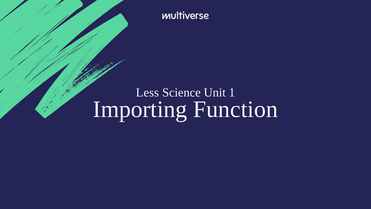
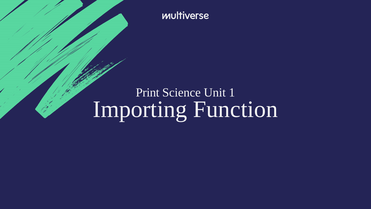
Less: Less -> Print
